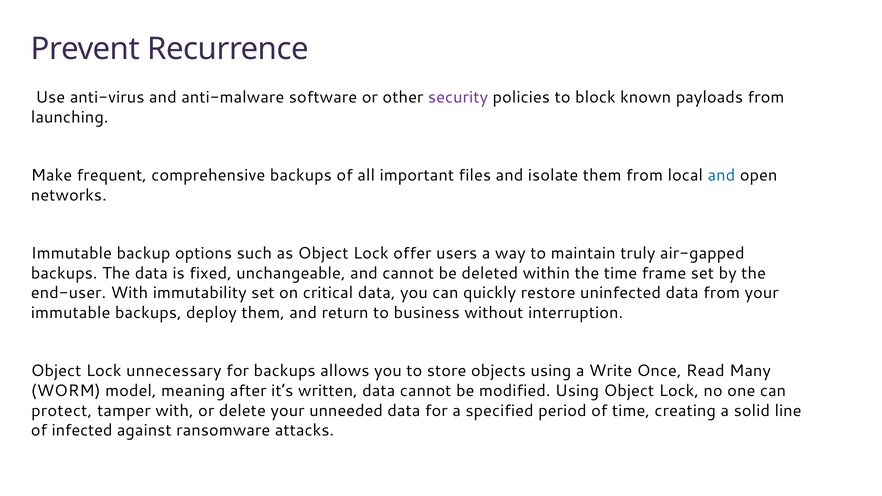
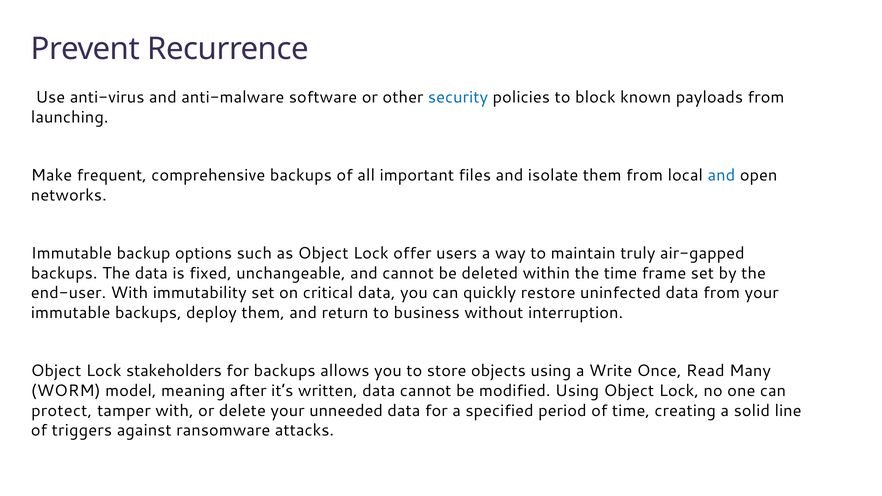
security colour: purple -> blue
unnecessary: unnecessary -> stakeholders
infected: infected -> triggers
